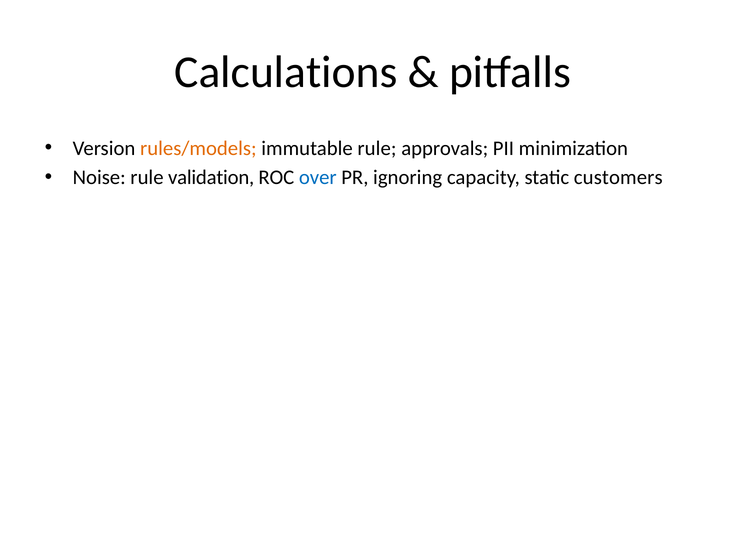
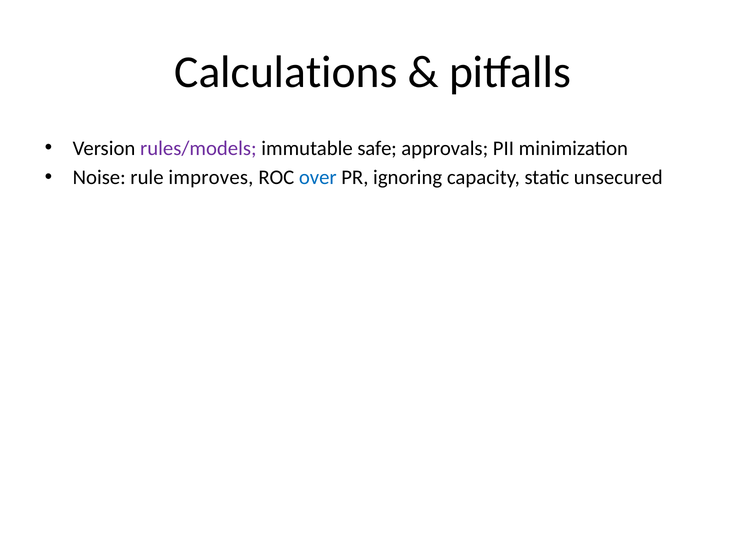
rules/models colour: orange -> purple
immutable rule: rule -> safe
validation: validation -> improves
customers: customers -> unsecured
